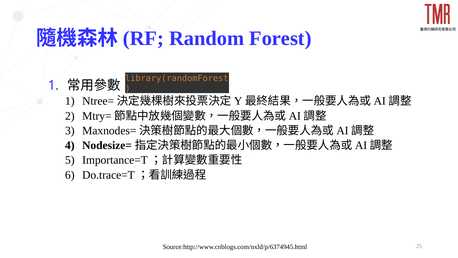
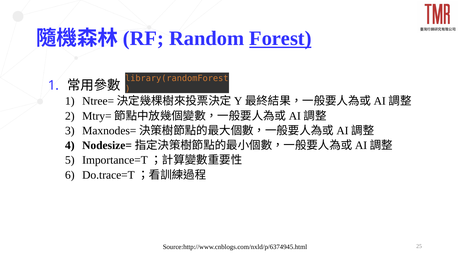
Forest underline: none -> present
